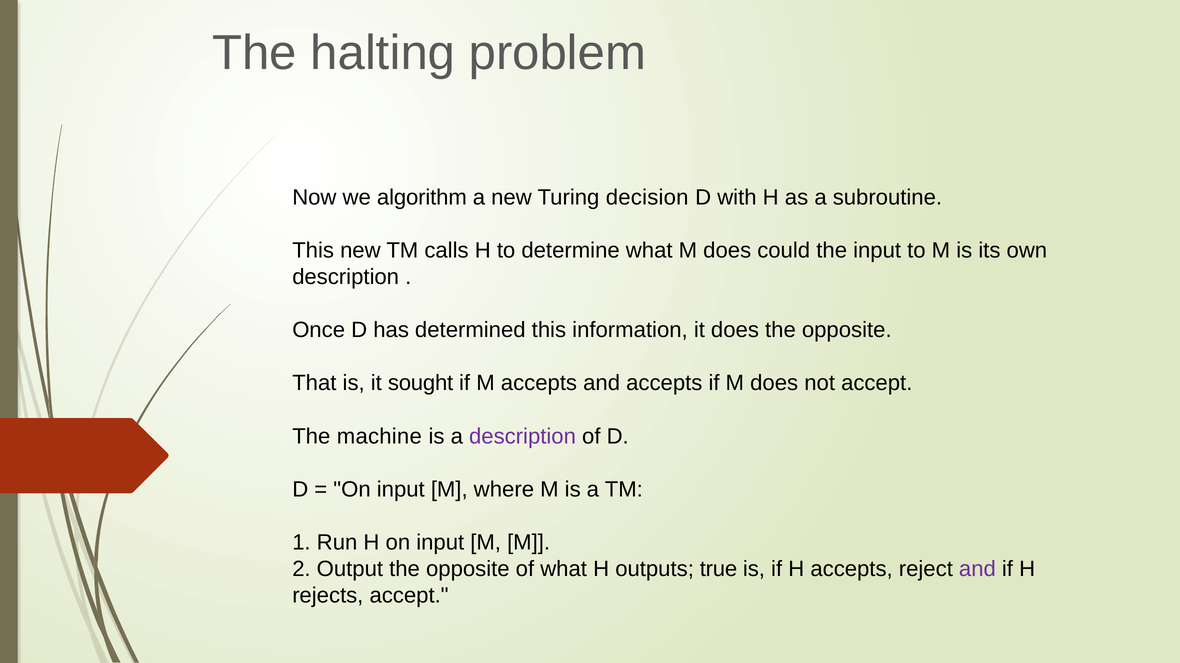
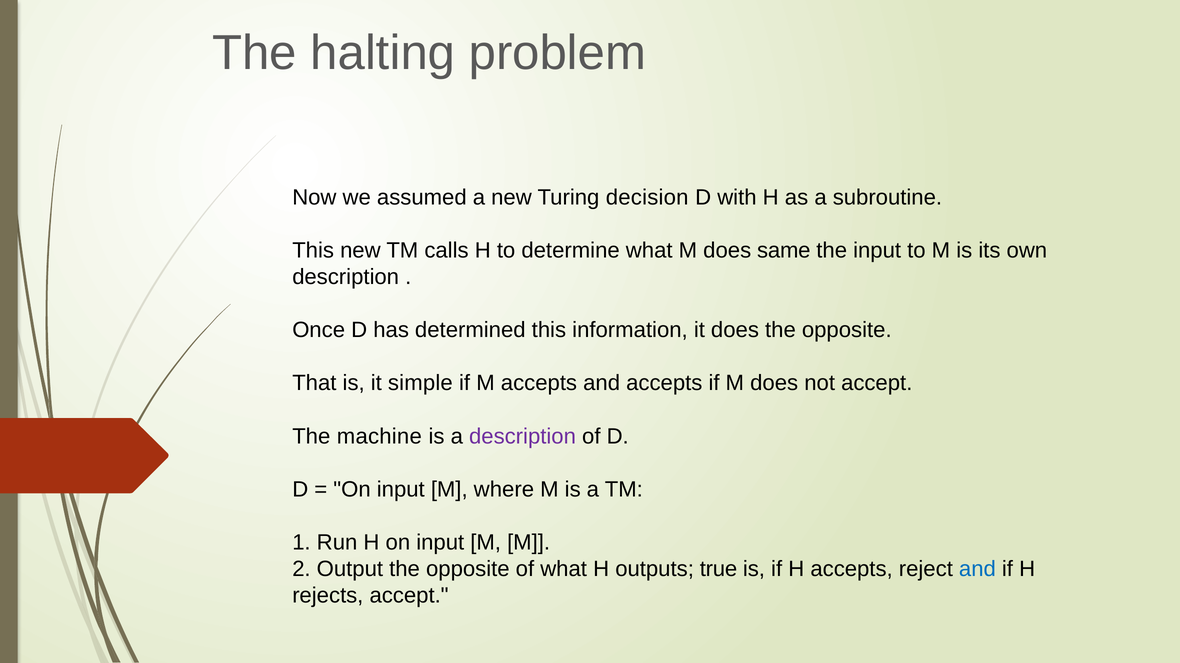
algorithm: algorithm -> assumed
could: could -> same
sought: sought -> simple
and at (977, 569) colour: purple -> blue
